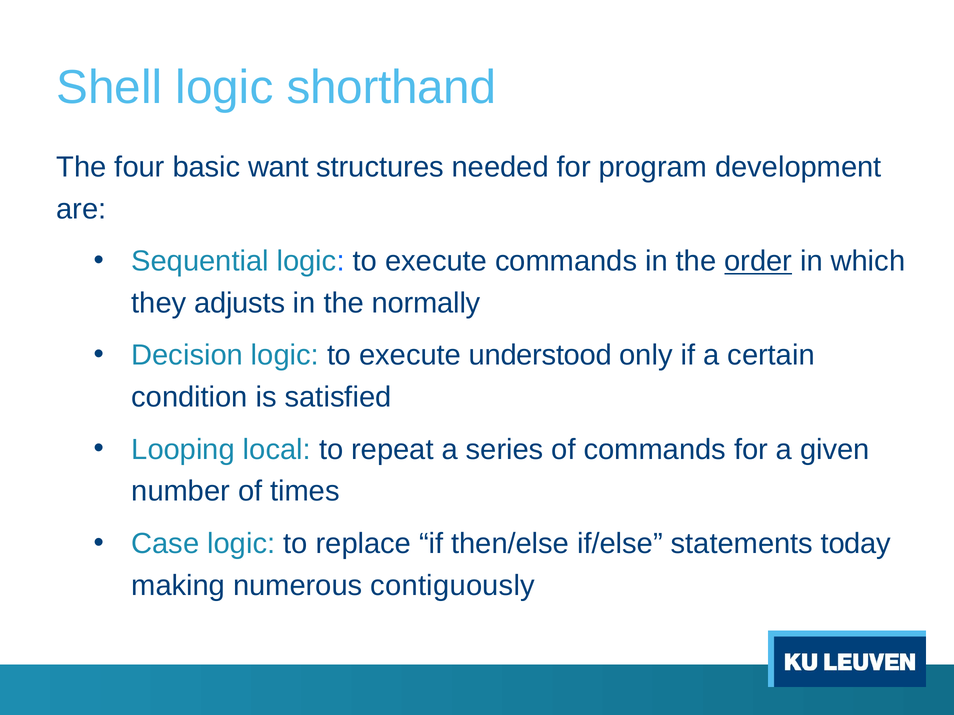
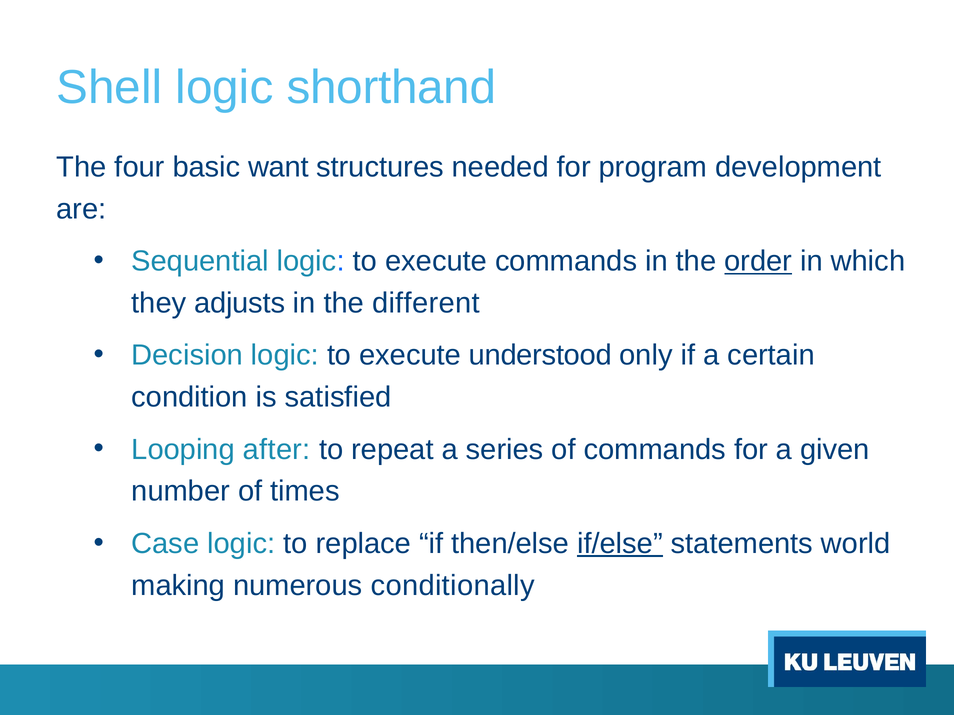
normally: normally -> different
local: local -> after
if/else underline: none -> present
today: today -> world
contiguously: contiguously -> conditionally
